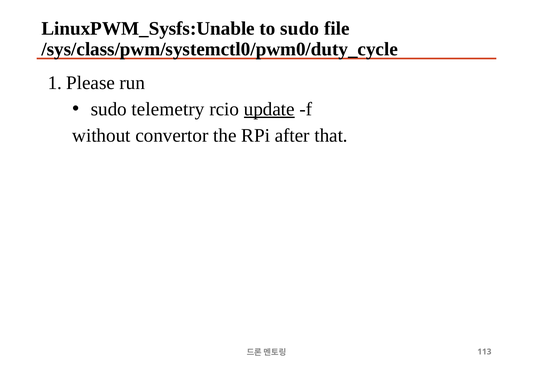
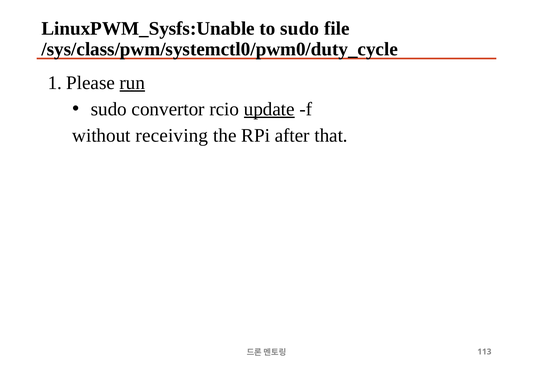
run underline: none -> present
telemetry: telemetry -> convertor
convertor: convertor -> receiving
